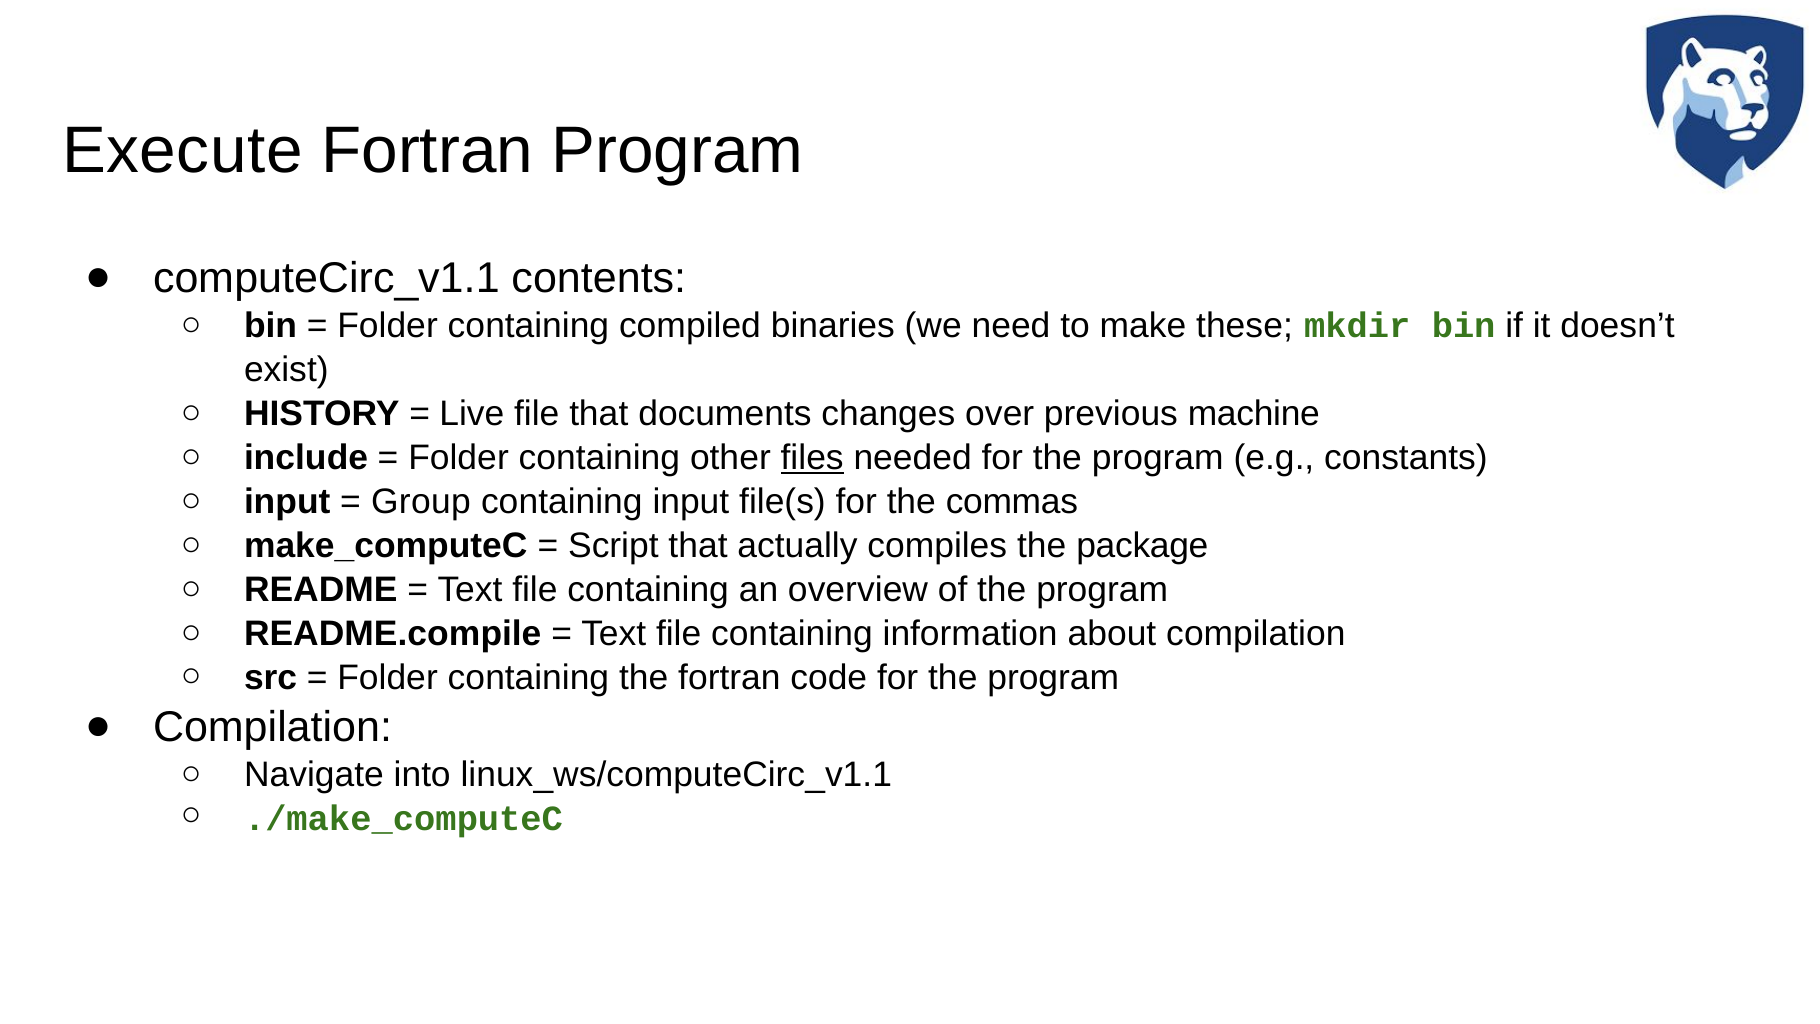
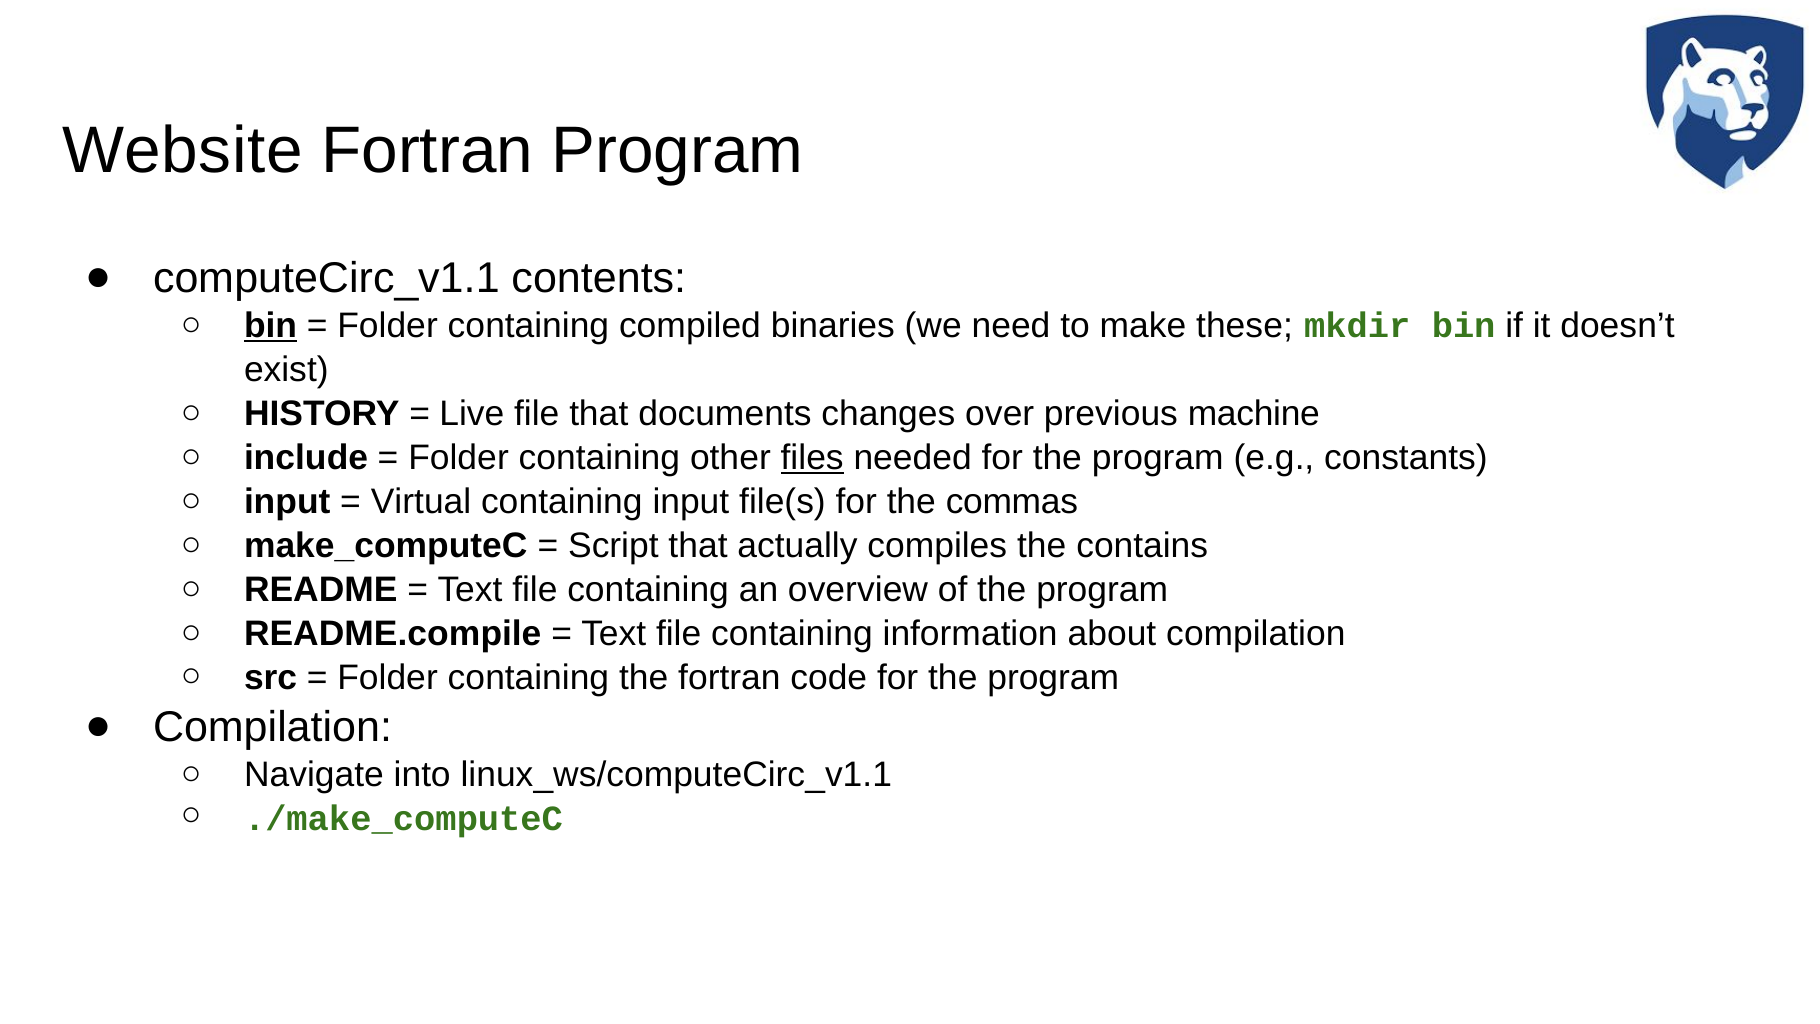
Execute: Execute -> Website
bin at (270, 326) underline: none -> present
Group: Group -> Virtual
package: package -> contains
